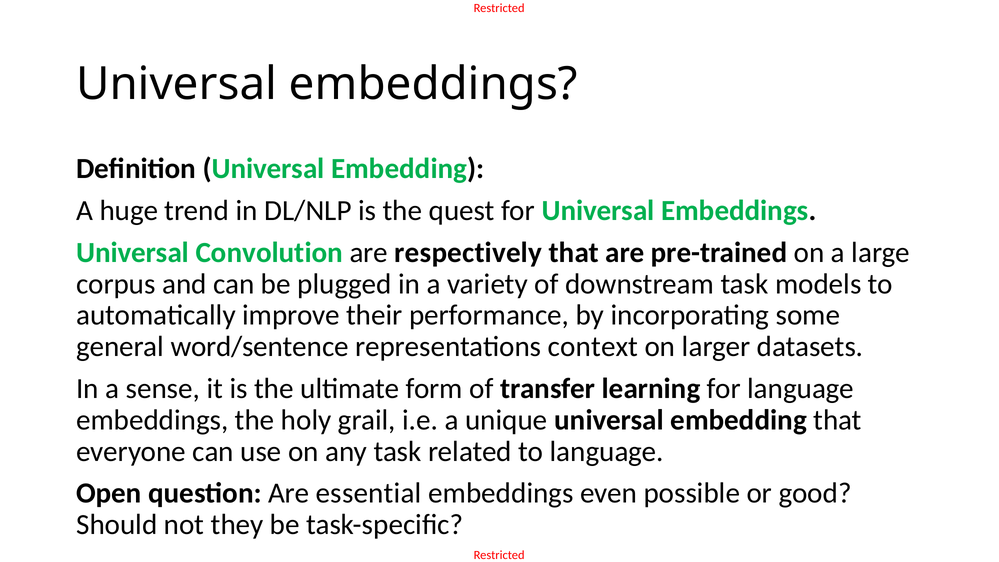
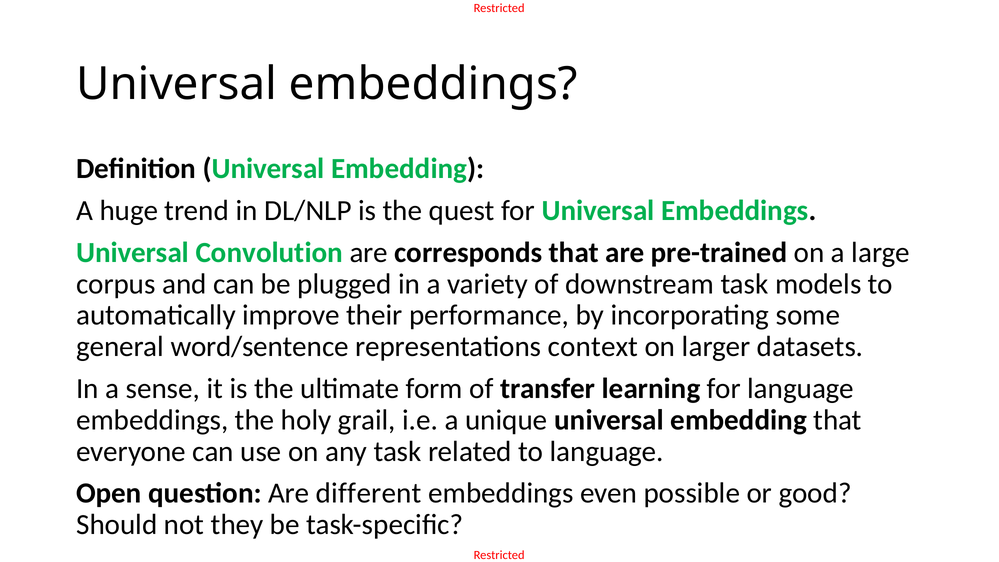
respectively: respectively -> corresponds
essential: essential -> different
